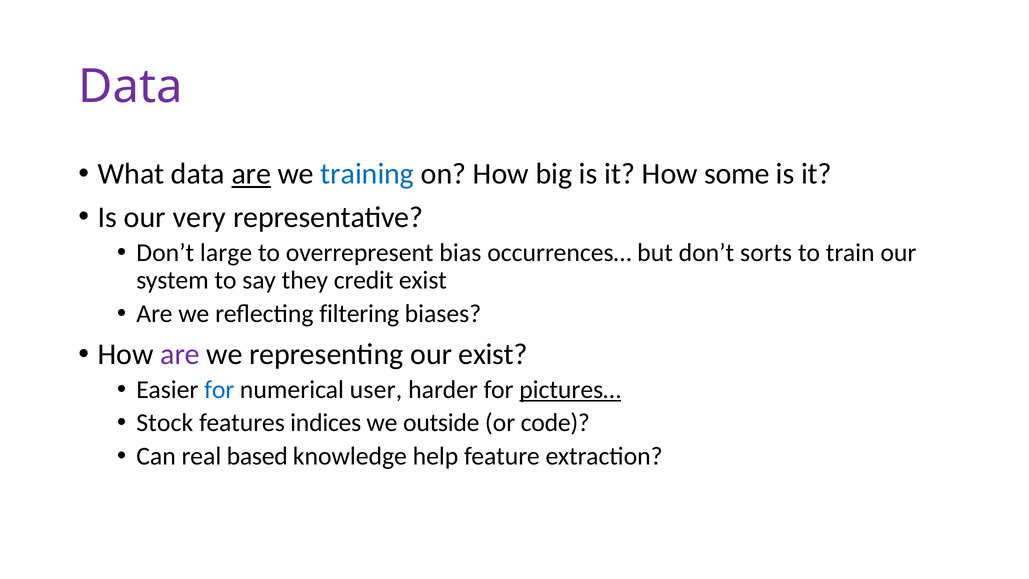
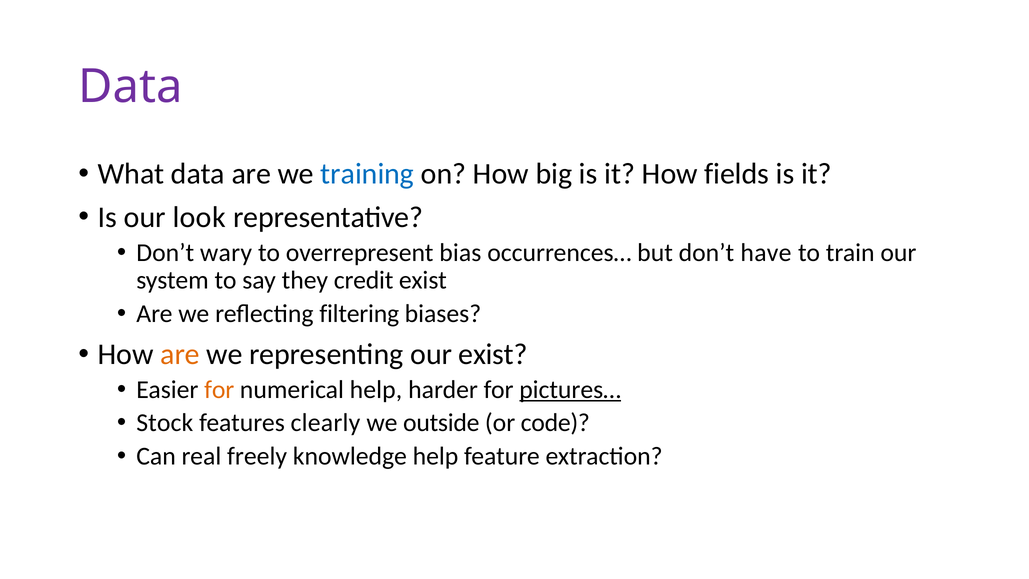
are at (251, 174) underline: present -> none
some: some -> fields
very: very -> look
large: large -> wary
sorts: sorts -> have
are at (180, 354) colour: purple -> orange
for at (219, 390) colour: blue -> orange
numerical user: user -> help
indices: indices -> clearly
based: based -> freely
